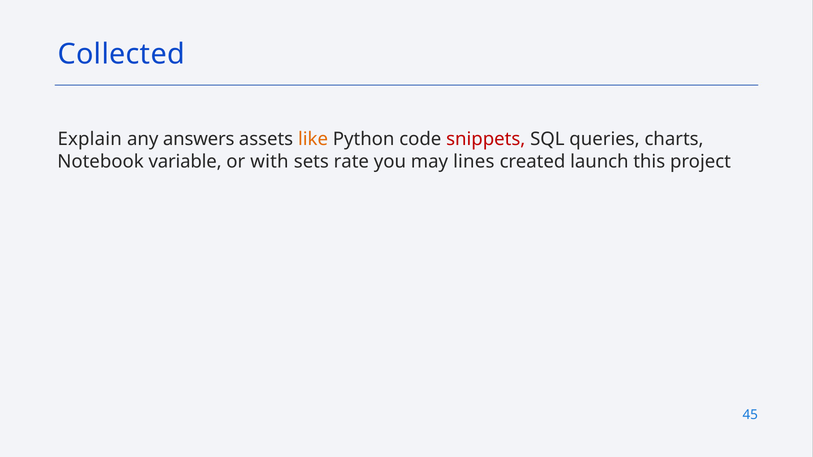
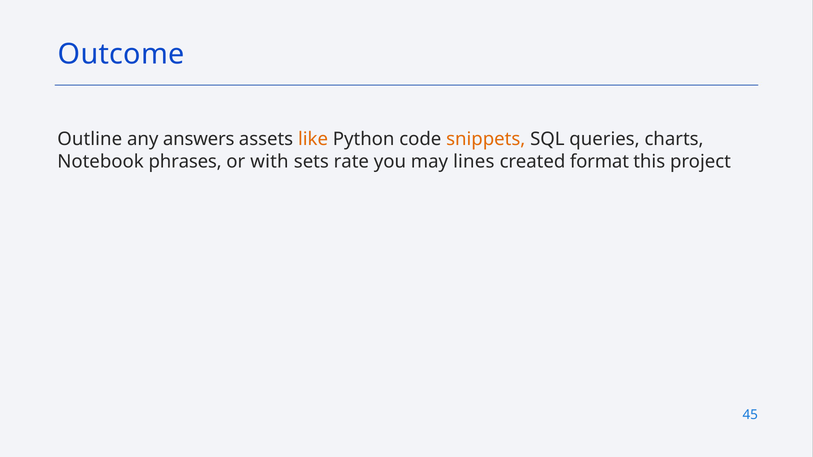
Collected: Collected -> Outcome
Explain: Explain -> Outline
snippets colour: red -> orange
variable: variable -> phrases
launch: launch -> format
